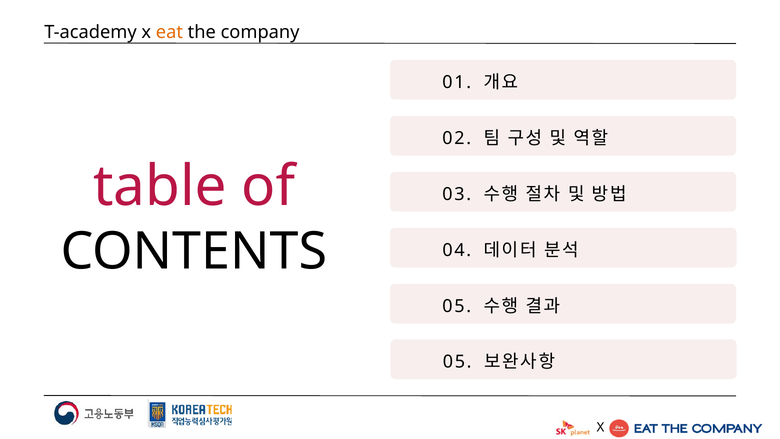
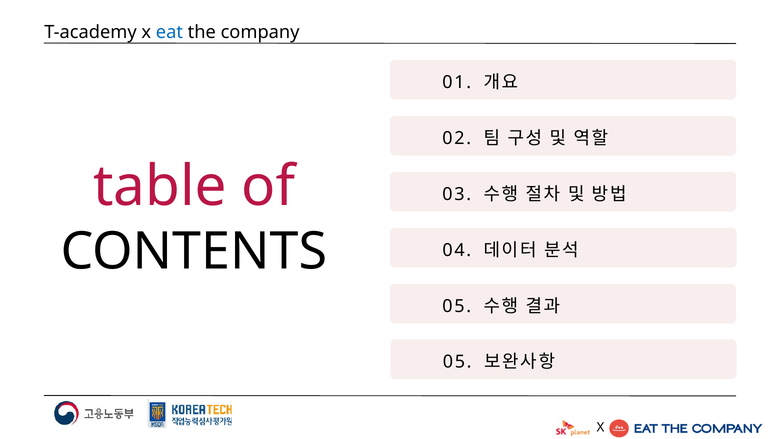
eat colour: orange -> blue
